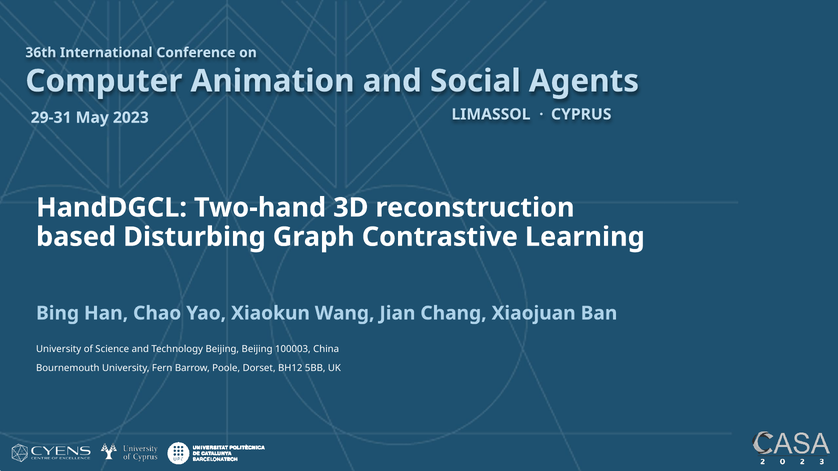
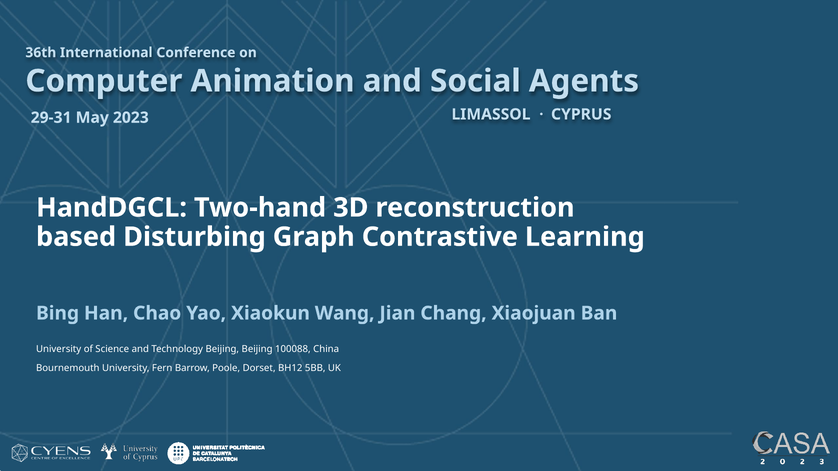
100003: 100003 -> 100088
